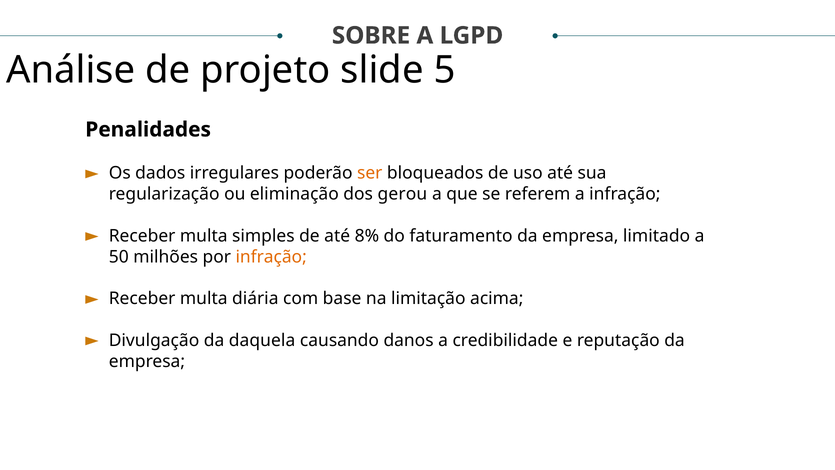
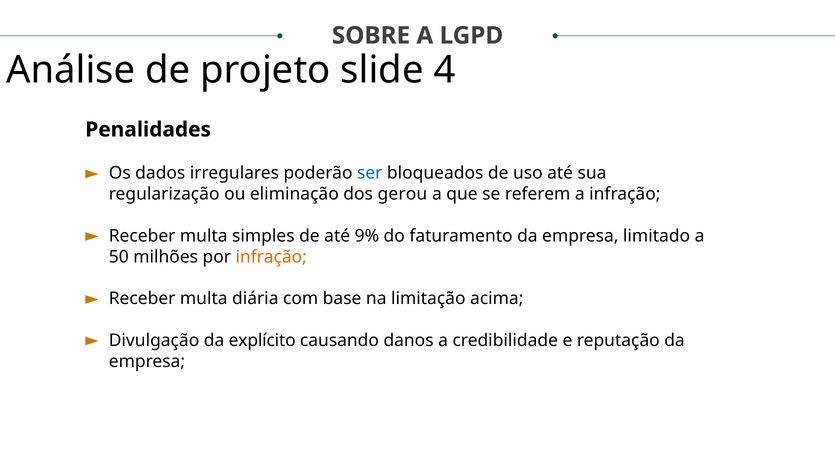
5: 5 -> 4
ser colour: orange -> blue
8%: 8% -> 9%
daquela: daquela -> explícito
